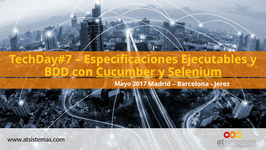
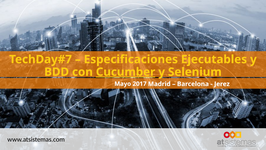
Selenium underline: present -> none
